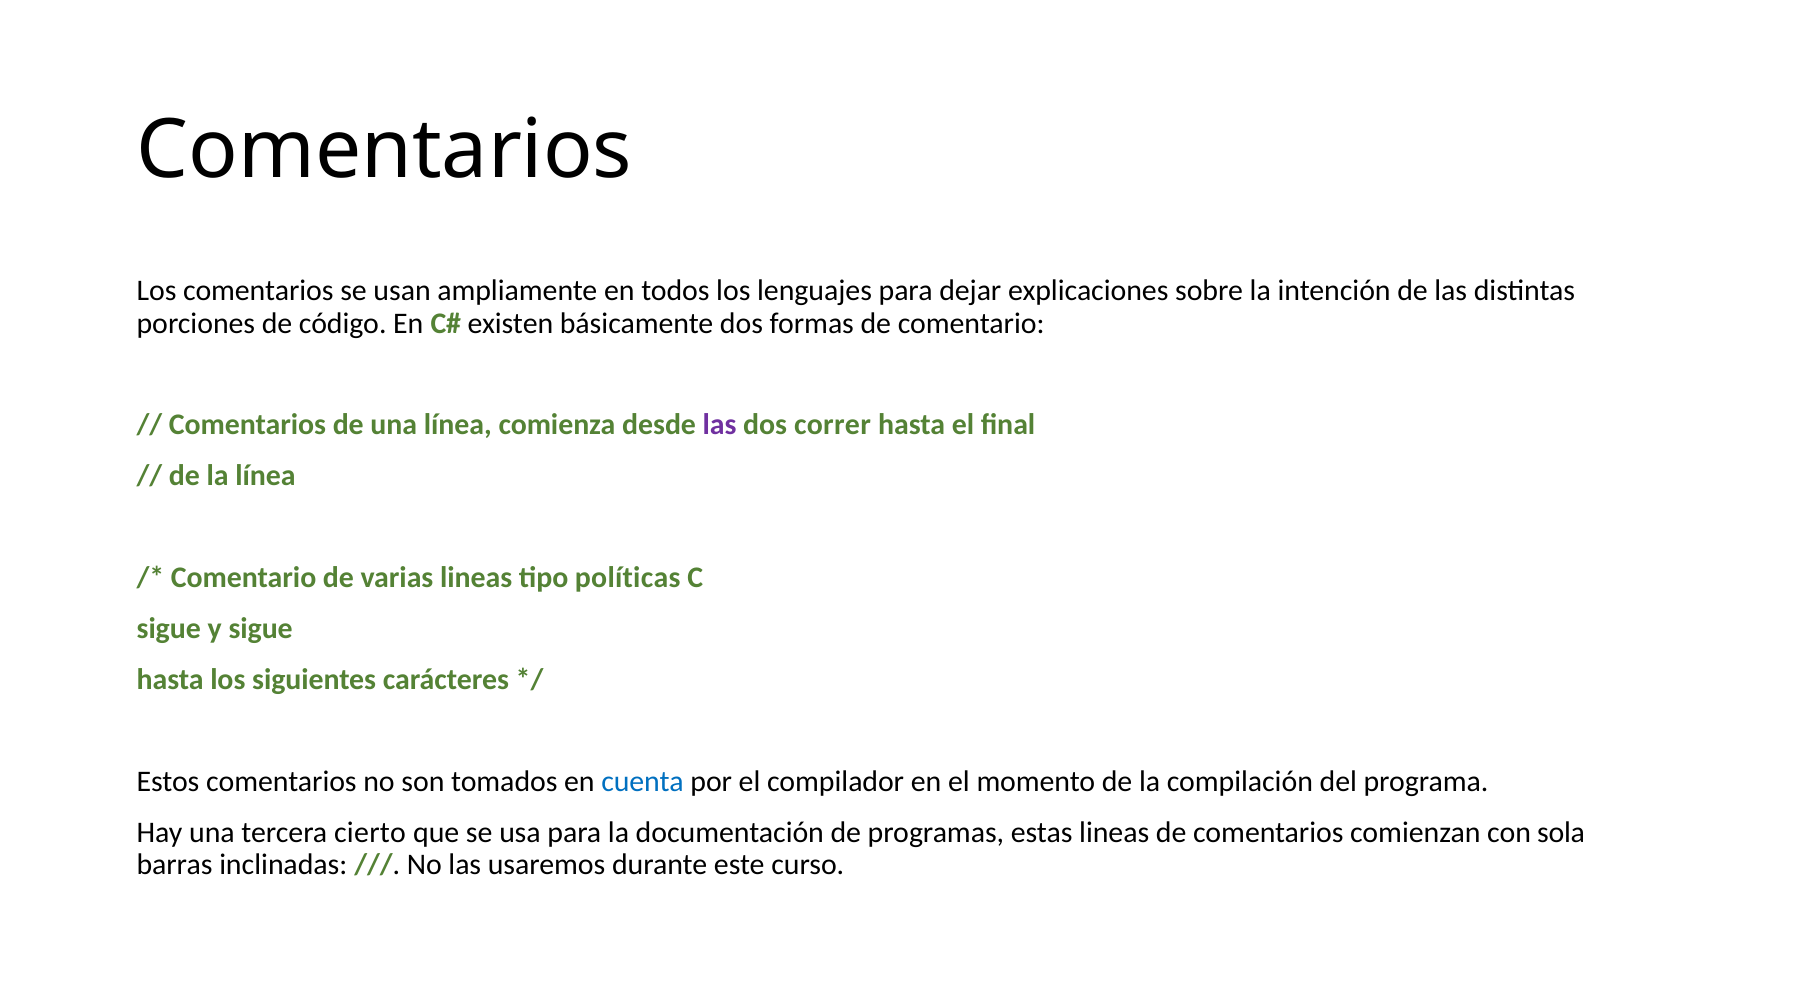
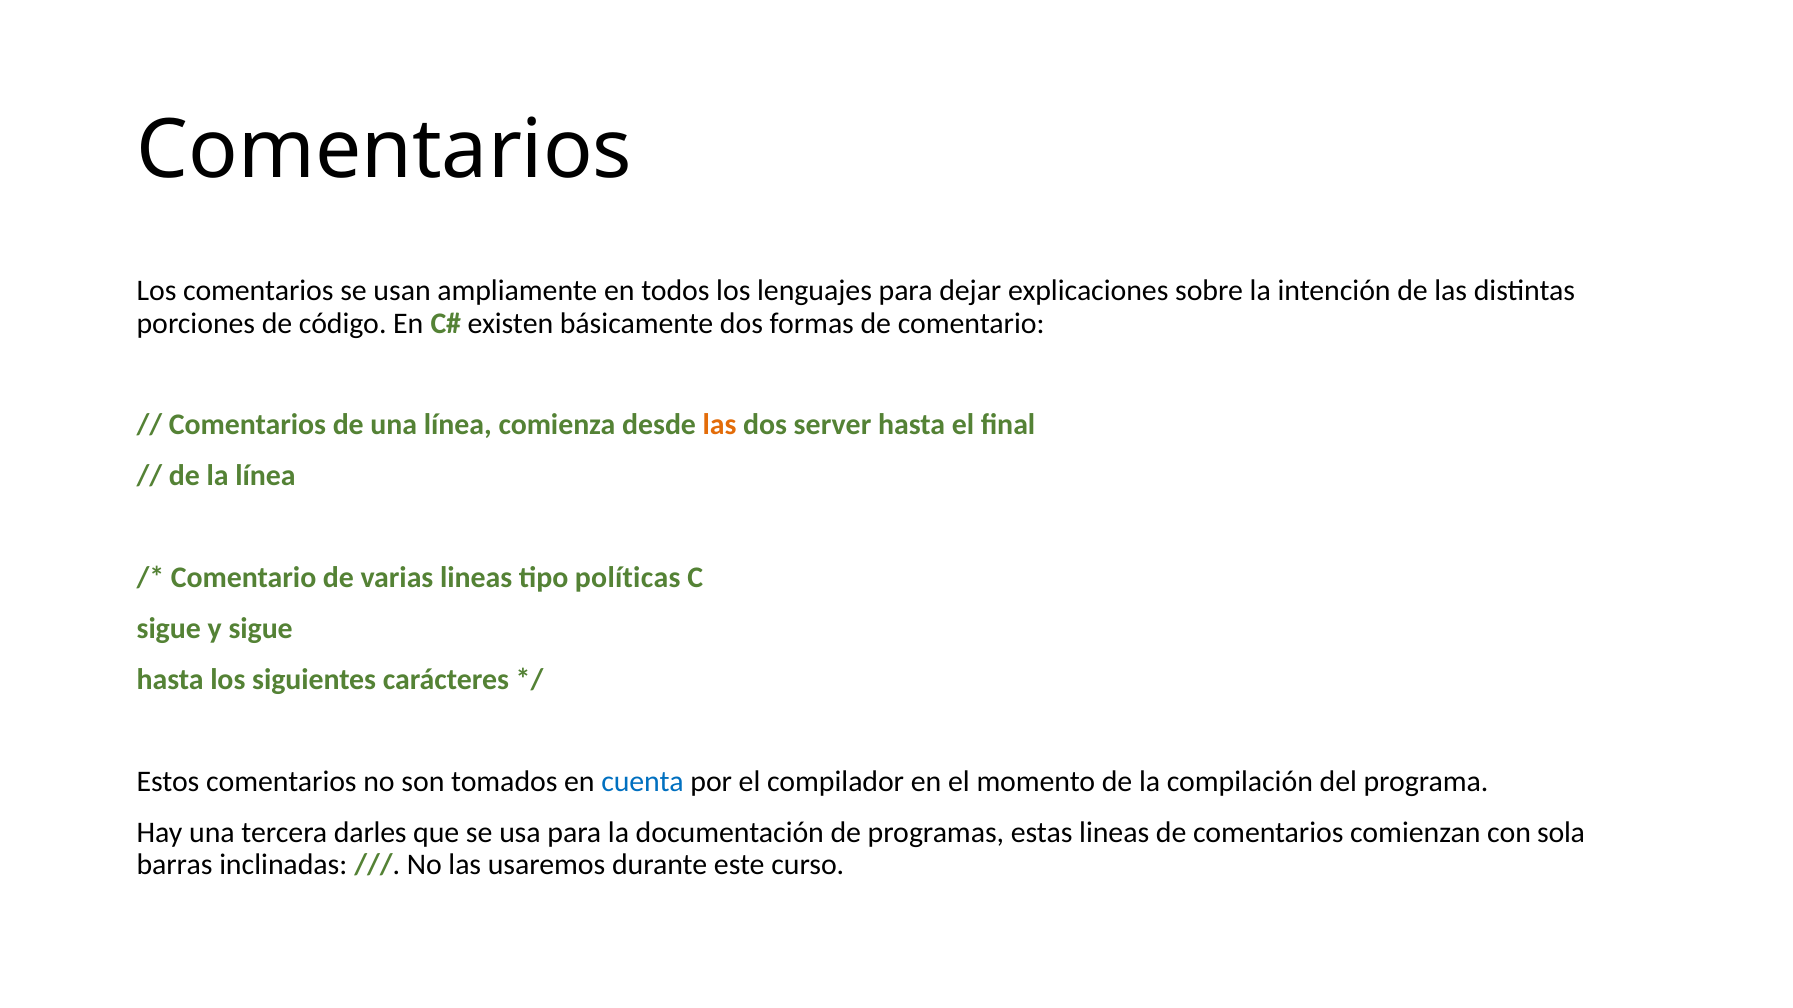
las at (720, 425) colour: purple -> orange
correr: correr -> server
cierto: cierto -> darles
